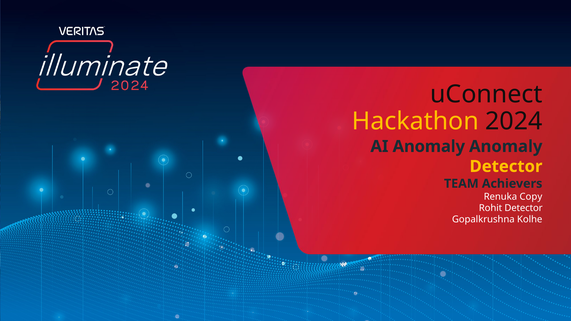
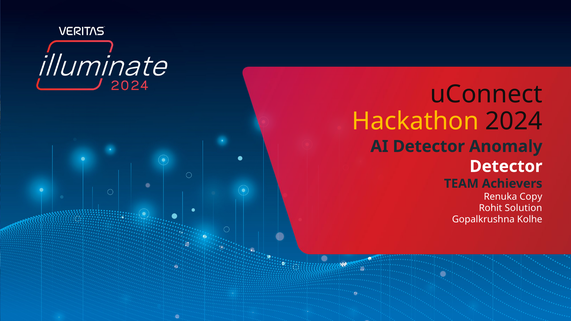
AI Anomaly: Anomaly -> Detector
Detector at (506, 167) colour: yellow -> white
Rohit Detector: Detector -> Solution
